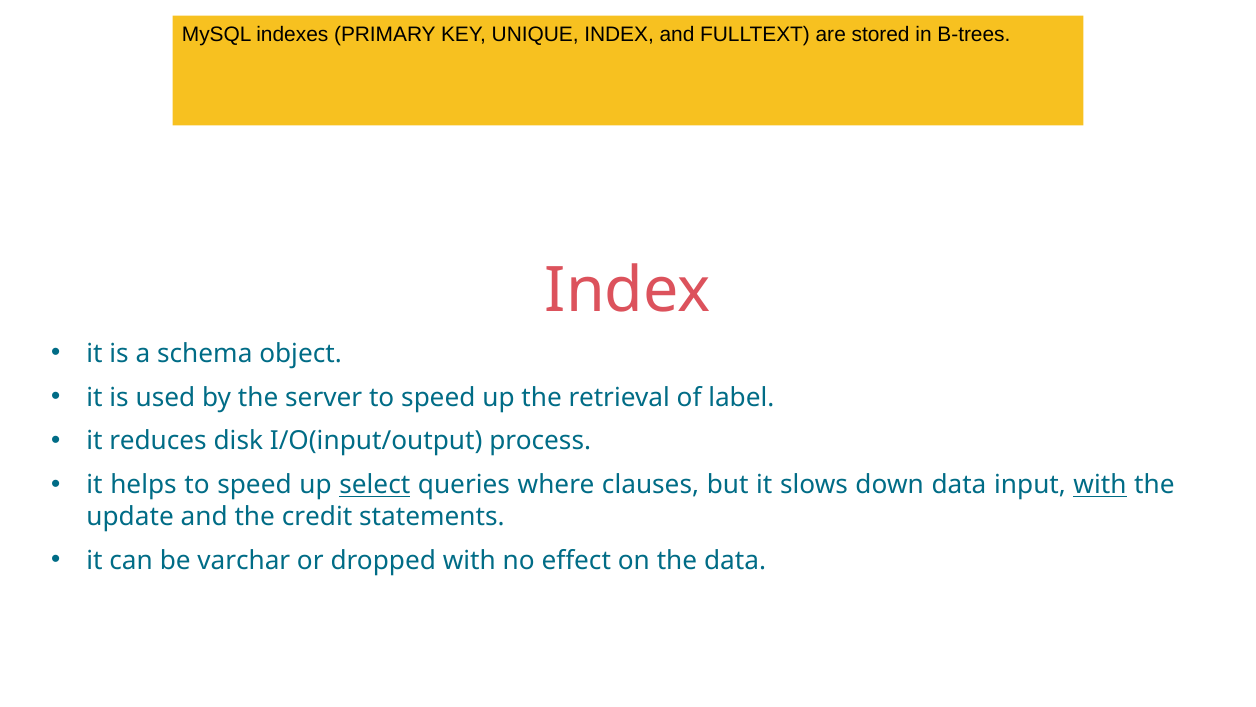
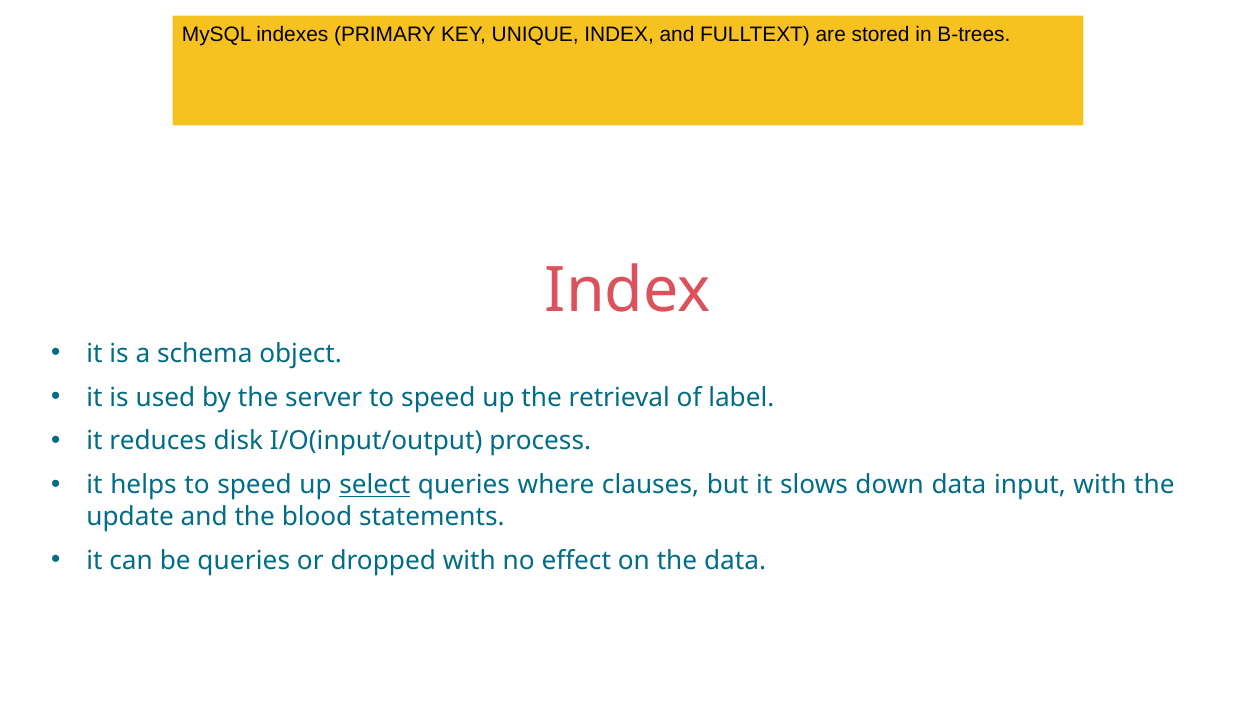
with at (1100, 485) underline: present -> none
credit: credit -> blood
be varchar: varchar -> queries
